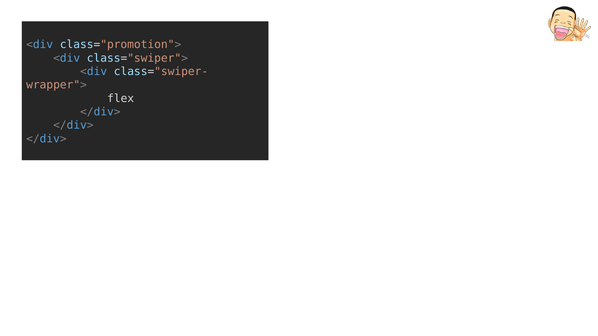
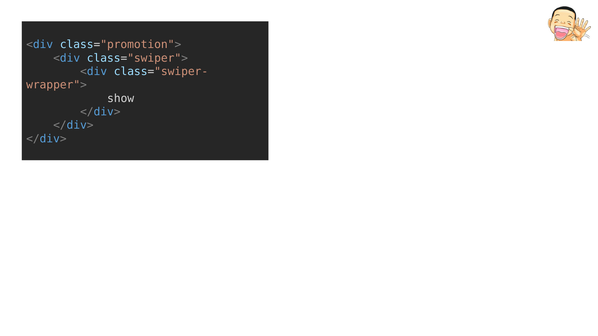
flex: flex -> show
